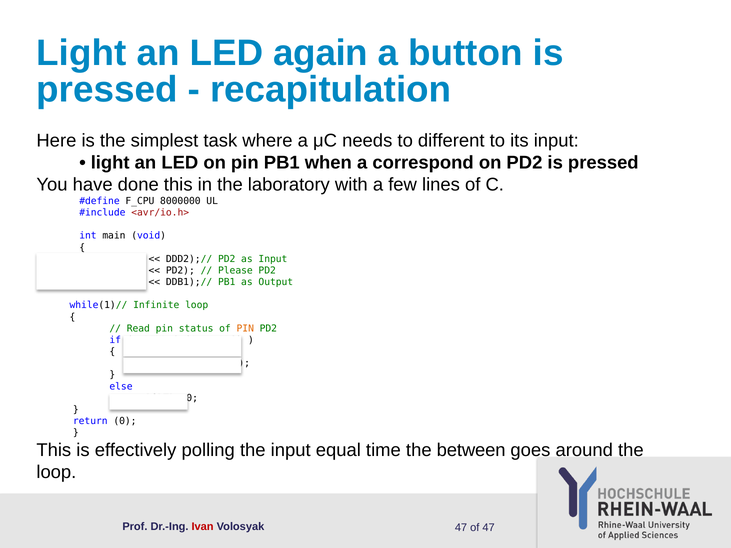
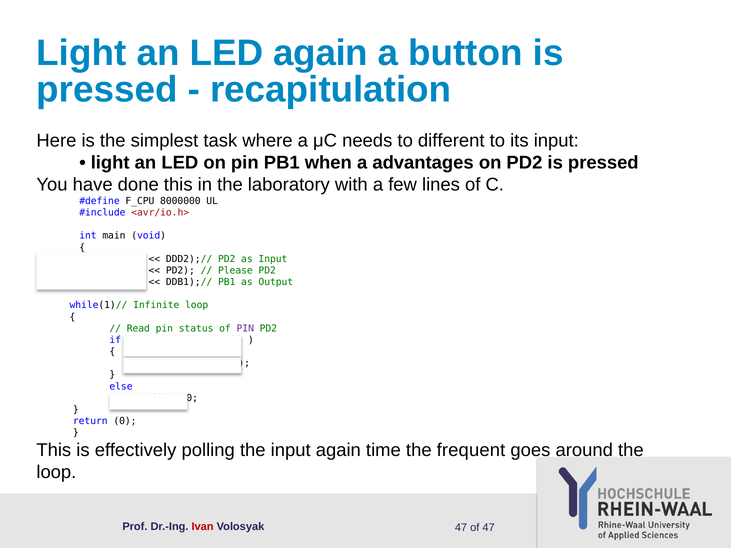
correspond: correspond -> advantages
PIN at (245, 329) colour: orange -> purple
input equal: equal -> again
between: between -> frequent
